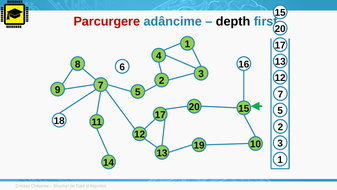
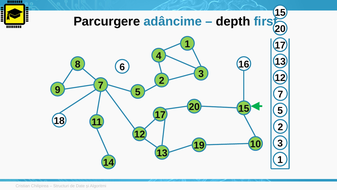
Parcurgere colour: red -> black
